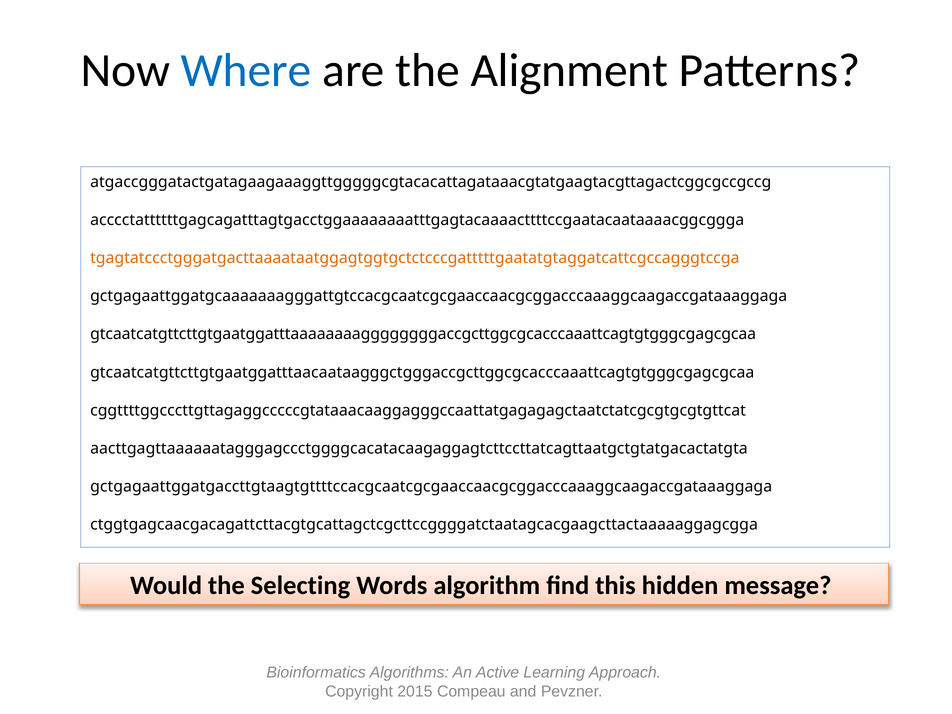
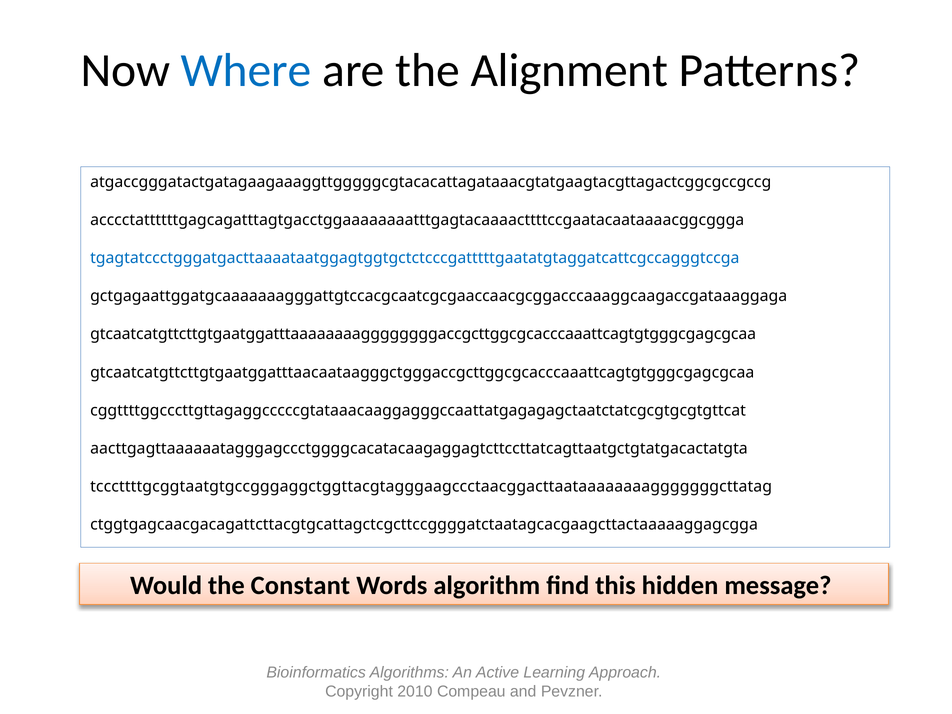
tgagtatccctgggatgacttaaaataatggagtggtgctctcccgatttttgaatatgtaggatcattcgccagggtccga colour: orange -> blue
gctgagaattggatgaccttgtaagtgttttccacgcaatcgcgaaccaacgcggacccaaaggcaagaccgataaaggaga: gctgagaattggatgaccttgtaagtgttttccacgcaatcgcgaaccaacgcggacccaaaggcaagaccgataaaggaga -> tcccttttgcggtaatgtgccgggaggctggttacgtagggaagccctaacggacttaataaaaaaaagggggggcttatag
Selecting: Selecting -> Constant
2015: 2015 -> 2010
